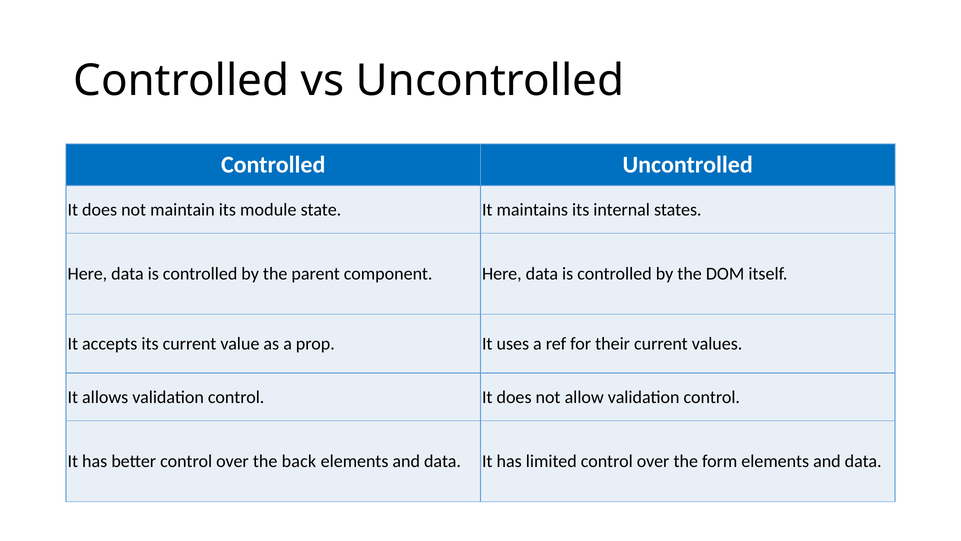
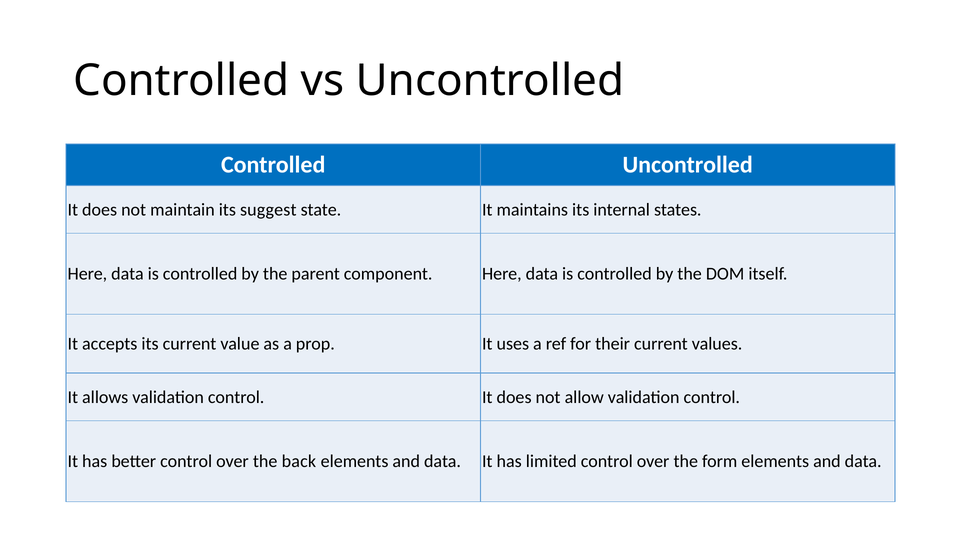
module: module -> suggest
